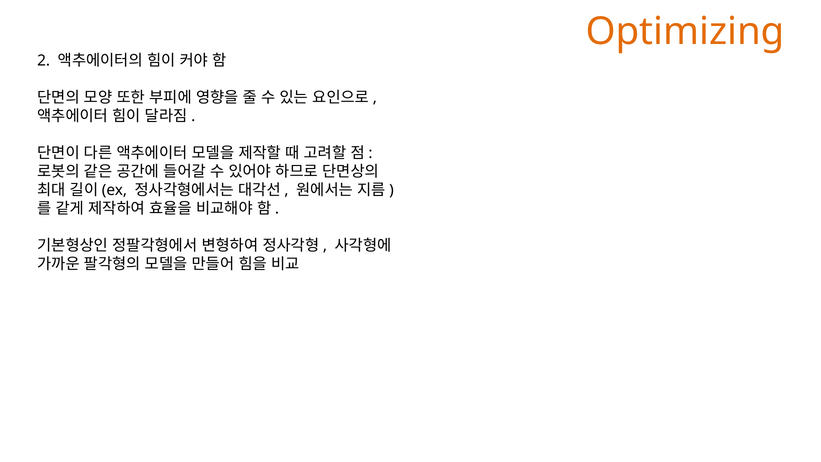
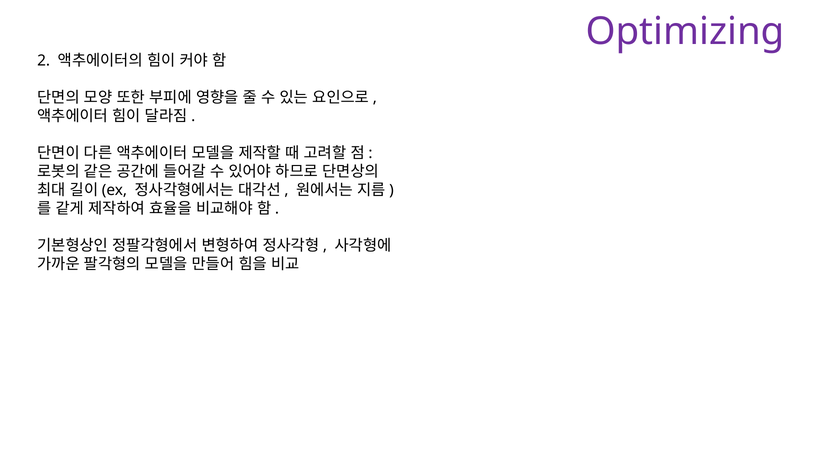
Optimizing colour: orange -> purple
